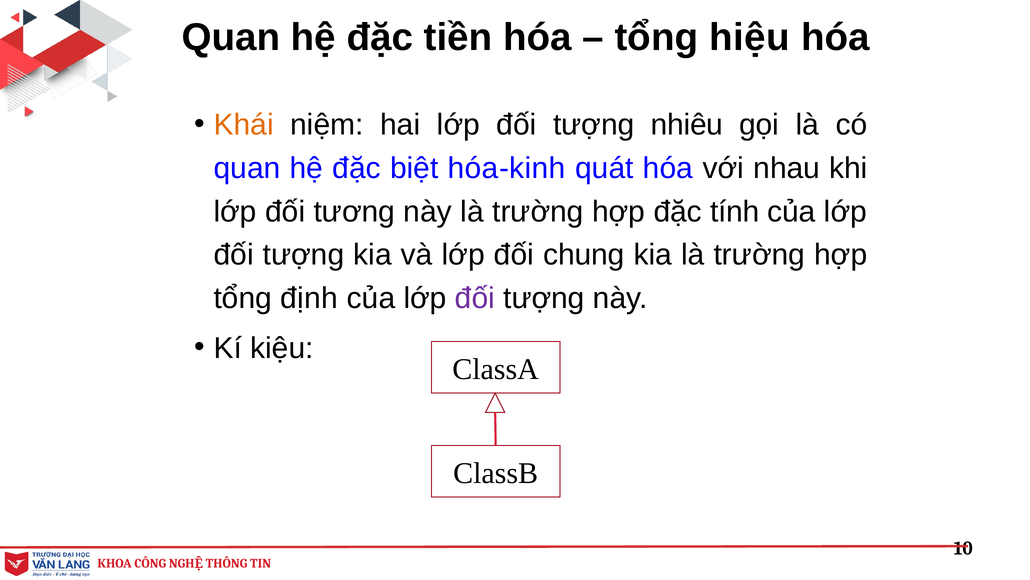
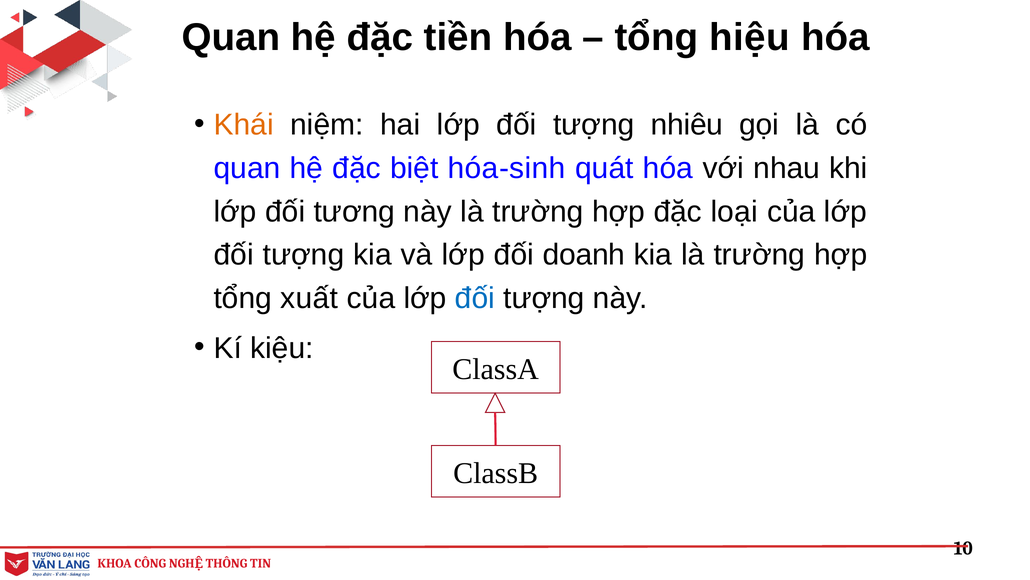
hóa-kinh: hóa-kinh -> hóa-sinh
tính: tính -> loại
chung: chung -> doanh
định: định -> xuất
đối at (475, 298) colour: purple -> blue
